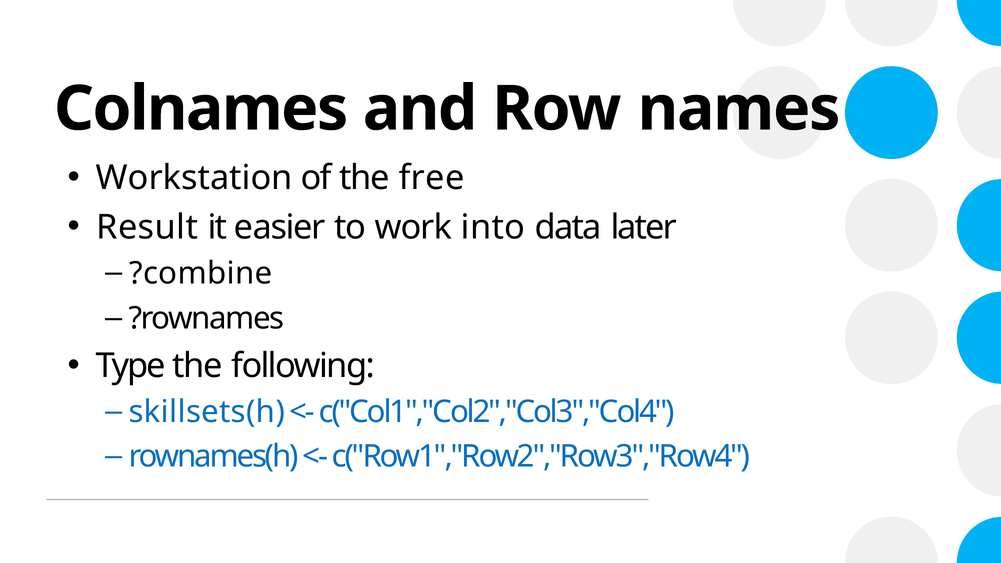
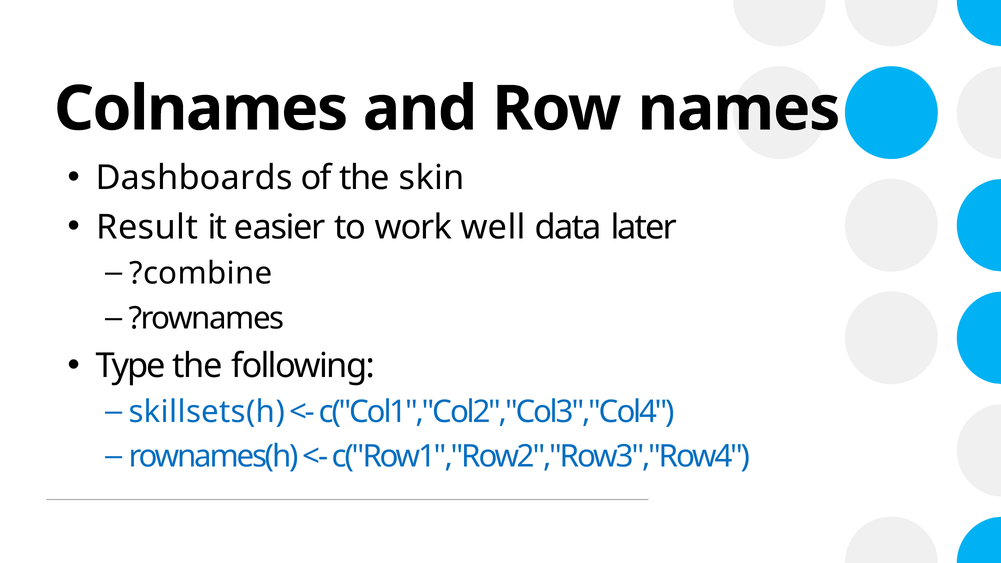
Workstation: Workstation -> Dashboards
free: free -> skin
into: into -> well
